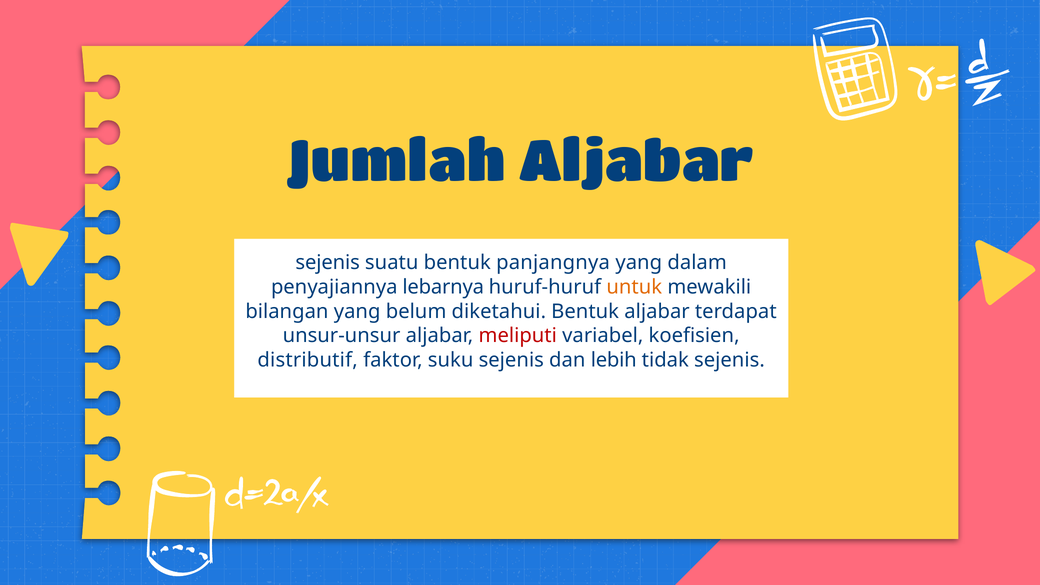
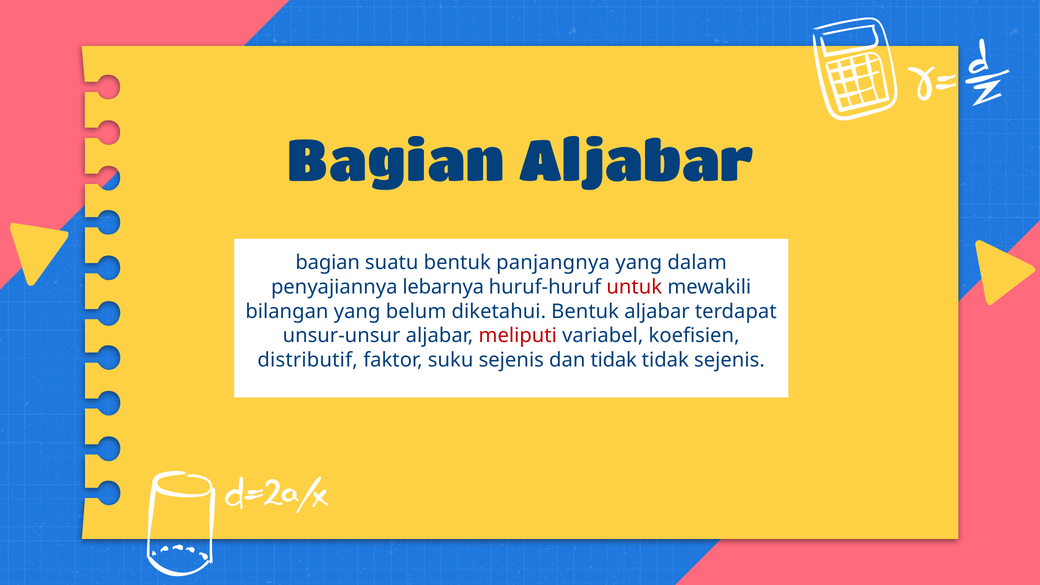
Jumlah at (396, 162): Jumlah -> Bagian
sejenis at (328, 263): sejenis -> bagian
untuk colour: orange -> red
dan lebih: lebih -> tidak
